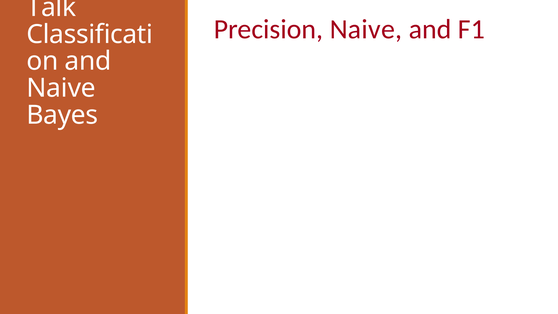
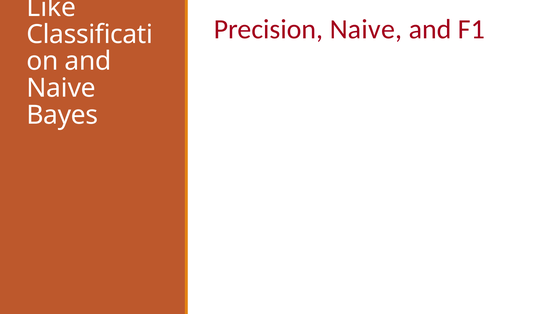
Talk: Talk -> Like
